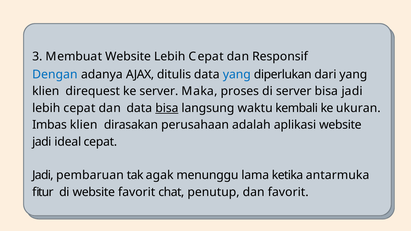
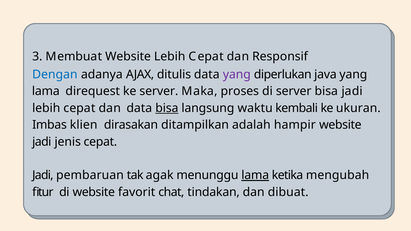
yang at (237, 74) colour: blue -> purple
dari: dari -> java
klien at (46, 91): klien -> lama
perusahaan: perusahaan -> ditampilkan
aplikasi: aplikasi -> hampir
ideal: ideal -> jenis
lama at (255, 175) underline: none -> present
antarmuka: antarmuka -> mengubah
penutup: penutup -> tindakan
dan favorit: favorit -> dibuat
